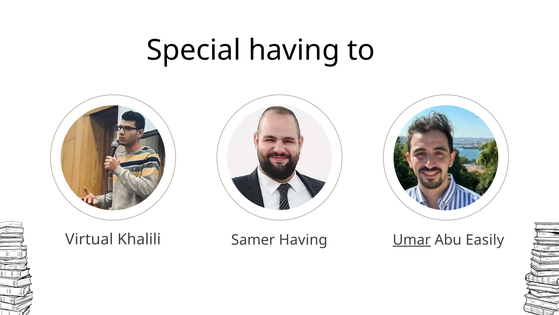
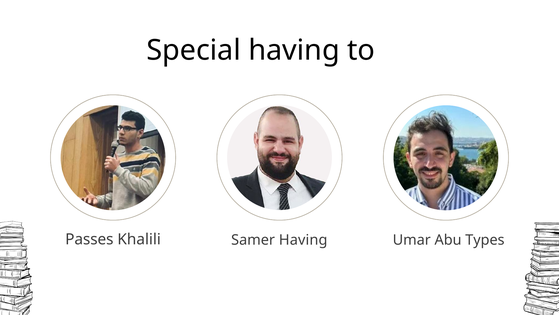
Virtual: Virtual -> Passes
Umar underline: present -> none
Easily: Easily -> Types
